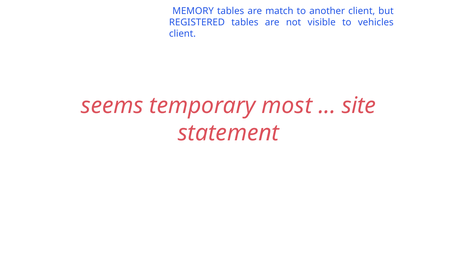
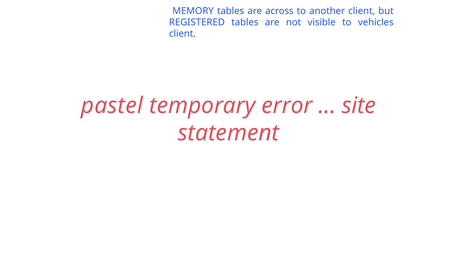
match: match -> across
seems: seems -> pastel
most: most -> error
